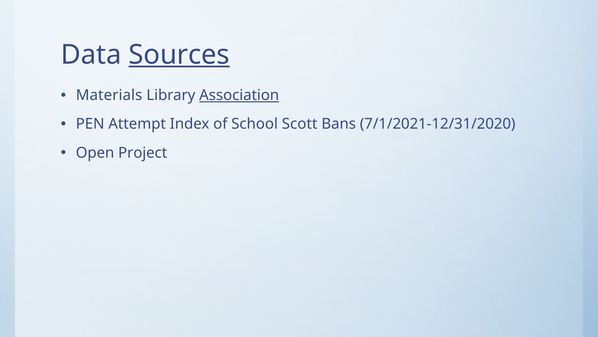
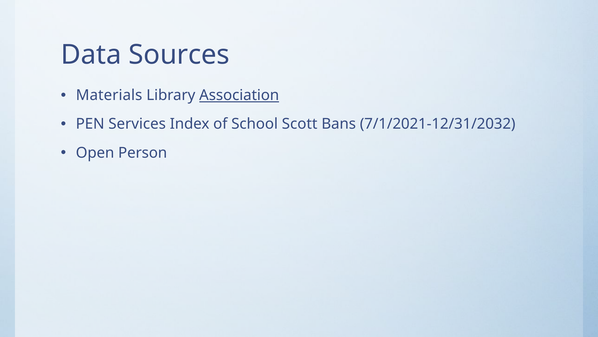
Sources underline: present -> none
Attempt: Attempt -> Services
7/1/2021-12/31/2020: 7/1/2021-12/31/2020 -> 7/1/2021-12/31/2032
Project: Project -> Person
